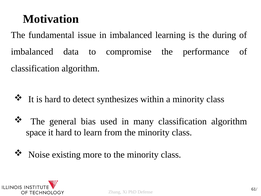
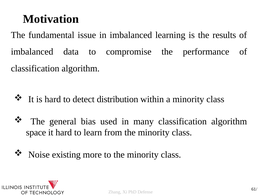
during: during -> results
synthesizes: synthesizes -> distribution
